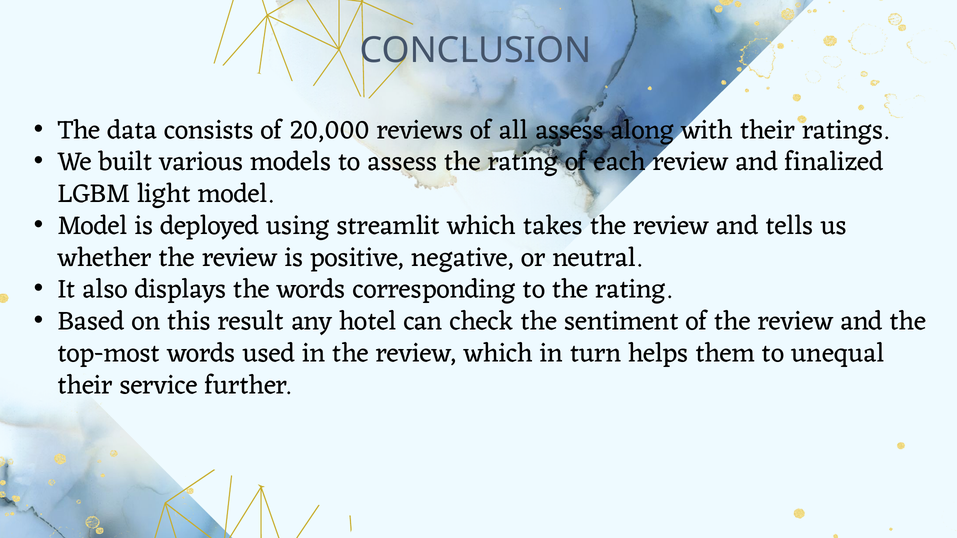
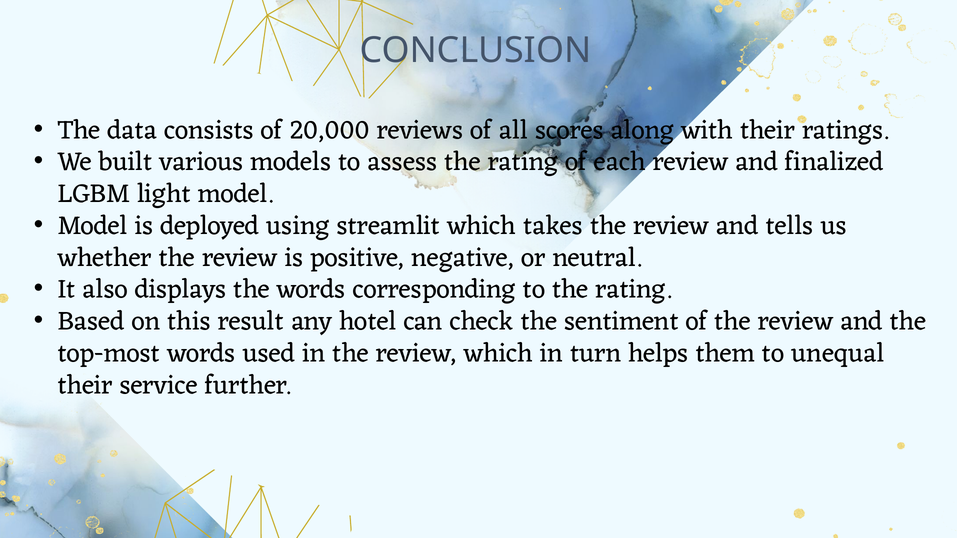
all assess: assess -> scores
